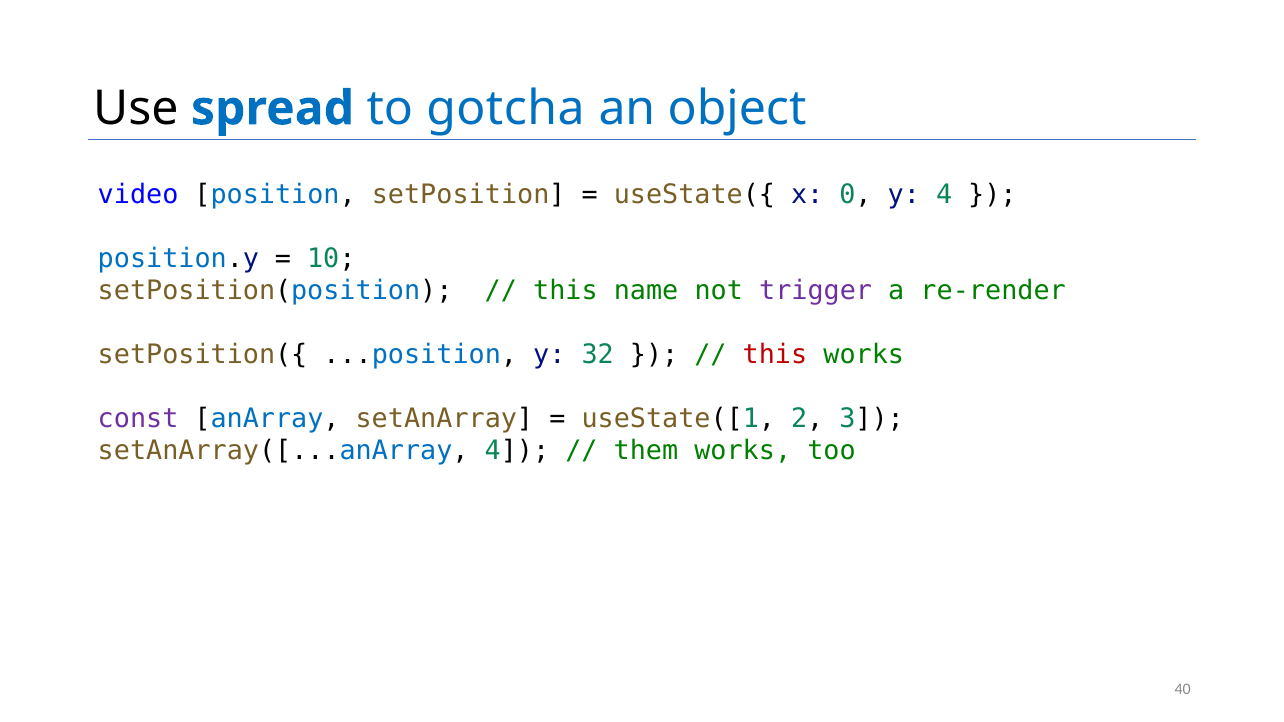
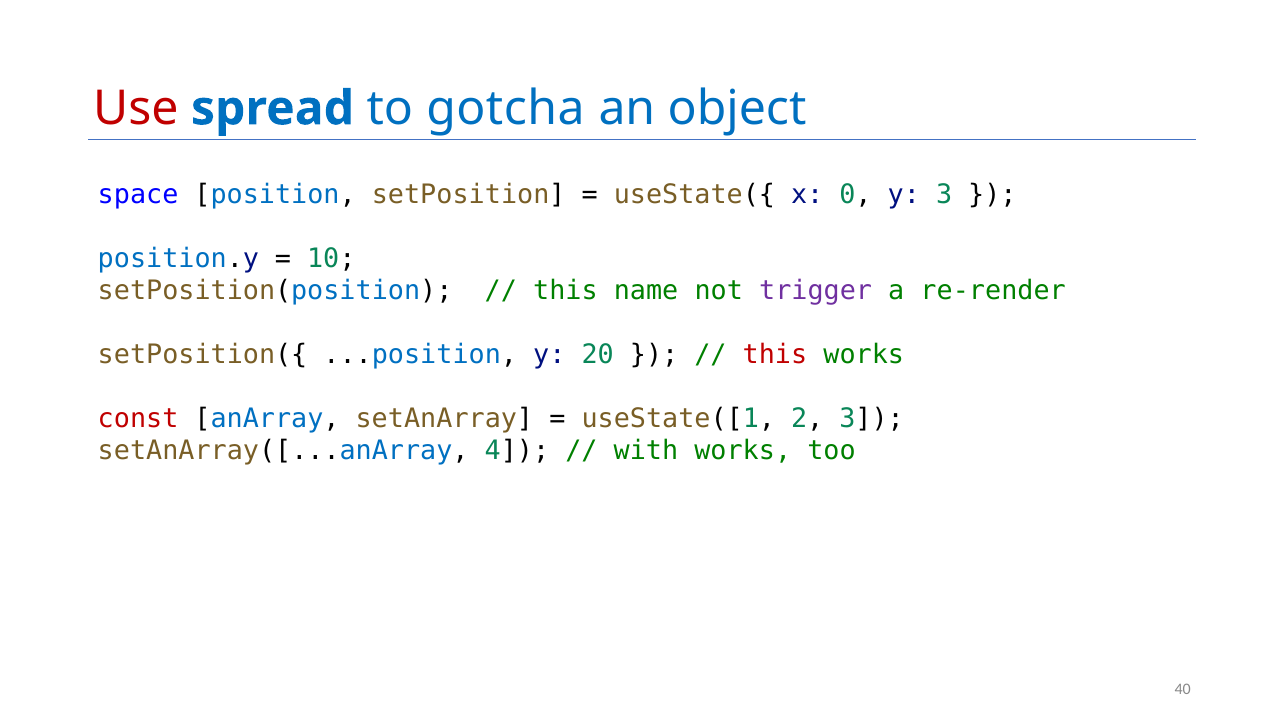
Use colour: black -> red
video: video -> space
y 4: 4 -> 3
32: 32 -> 20
const colour: purple -> red
them: them -> with
